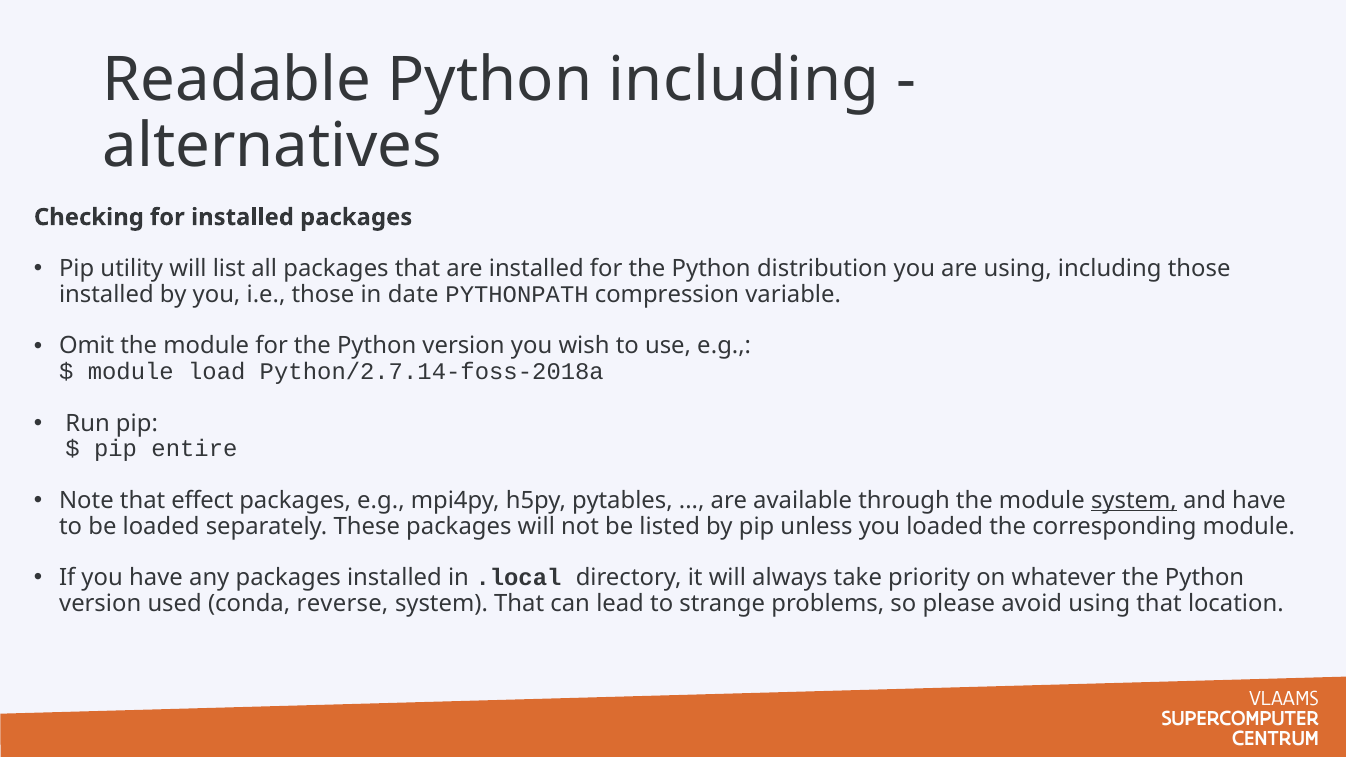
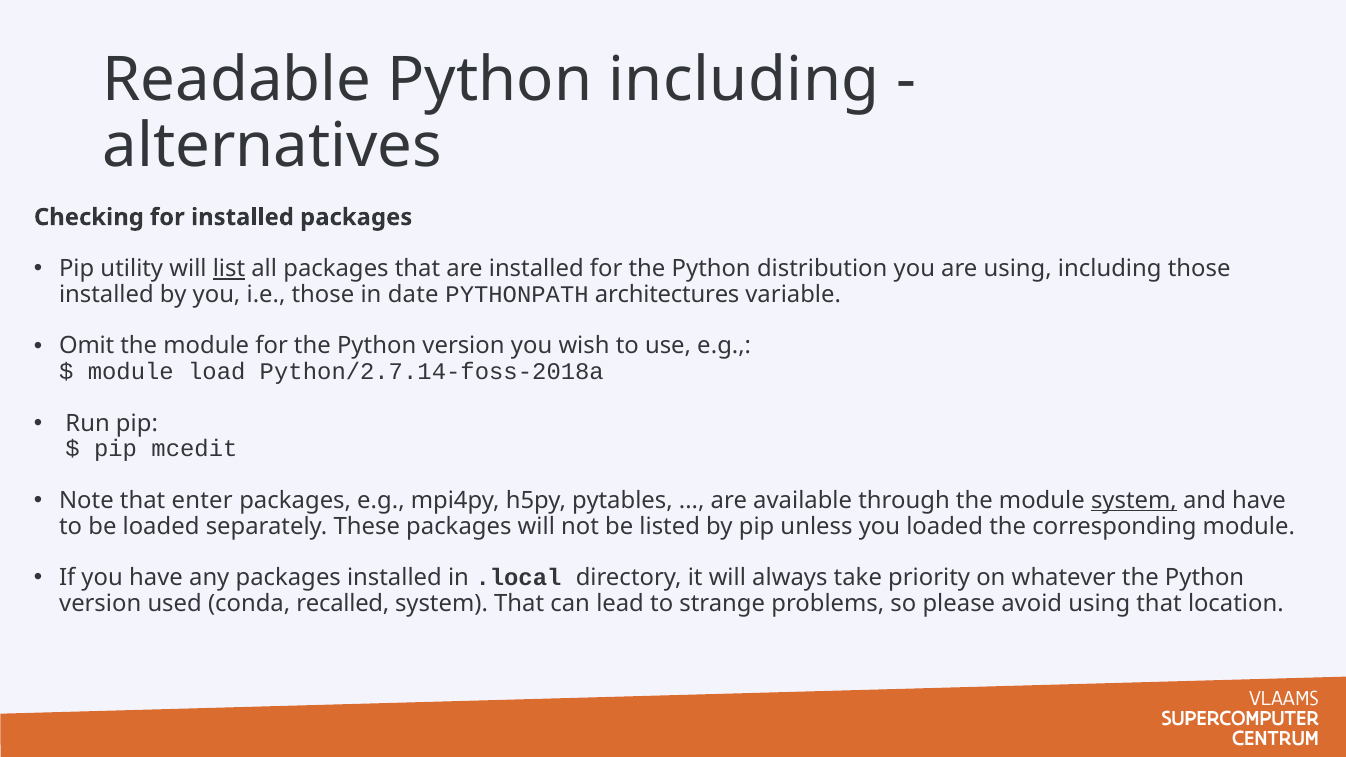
list underline: none -> present
compression: compression -> architectures
entire: entire -> mcedit
effect: effect -> enter
reverse: reverse -> recalled
